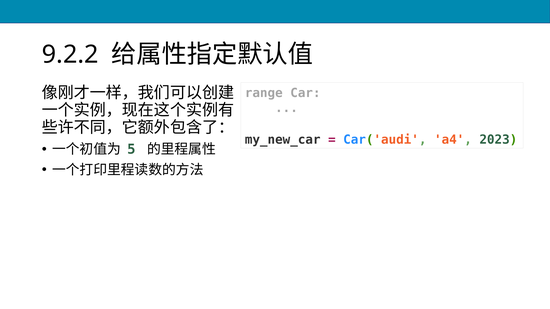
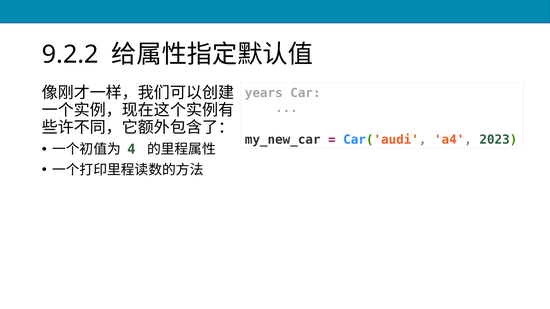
range: range -> years
5: 5 -> 4
